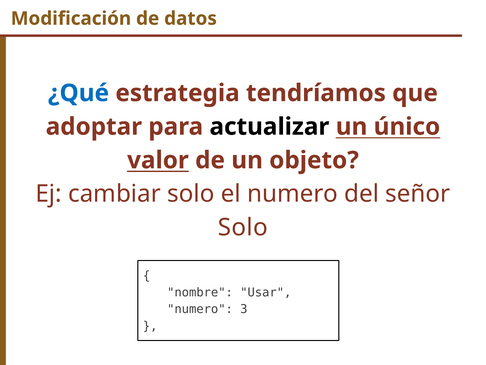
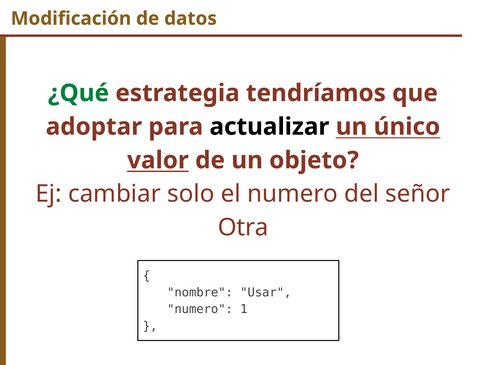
¿Qué colour: blue -> green
Solo at (243, 227): Solo -> Otra
3: 3 -> 1
